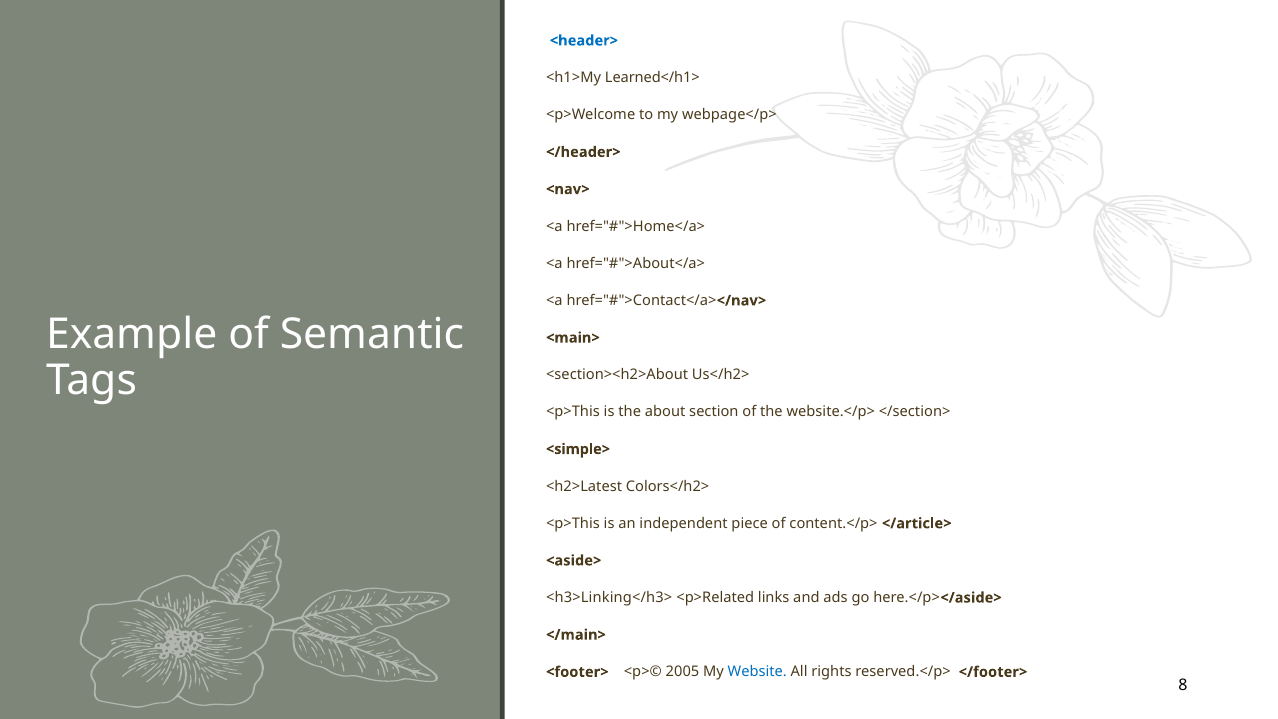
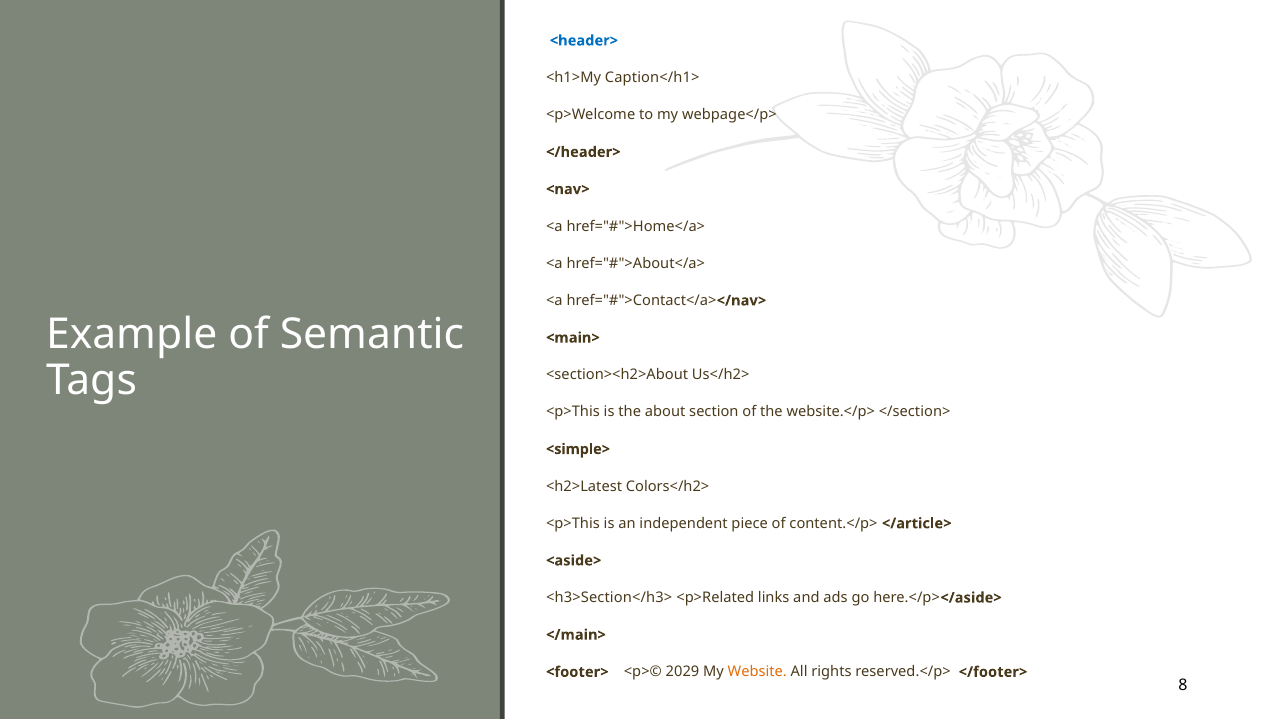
Learned</h1>: Learned</h1> -> Caption</h1>
<h3>Linking</h3>: <h3>Linking</h3> -> <h3>Section</h3>
2005: 2005 -> 2029
Website colour: blue -> orange
